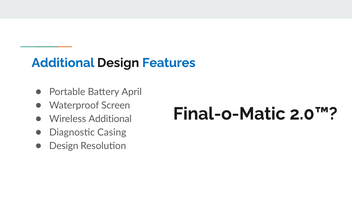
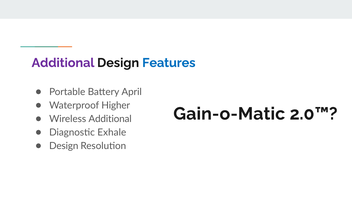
Additional at (63, 63) colour: blue -> purple
Screen: Screen -> Higher
Final-o-Matic: Final-o-Matic -> Gain-o-Matic
Casing: Casing -> Exhale
